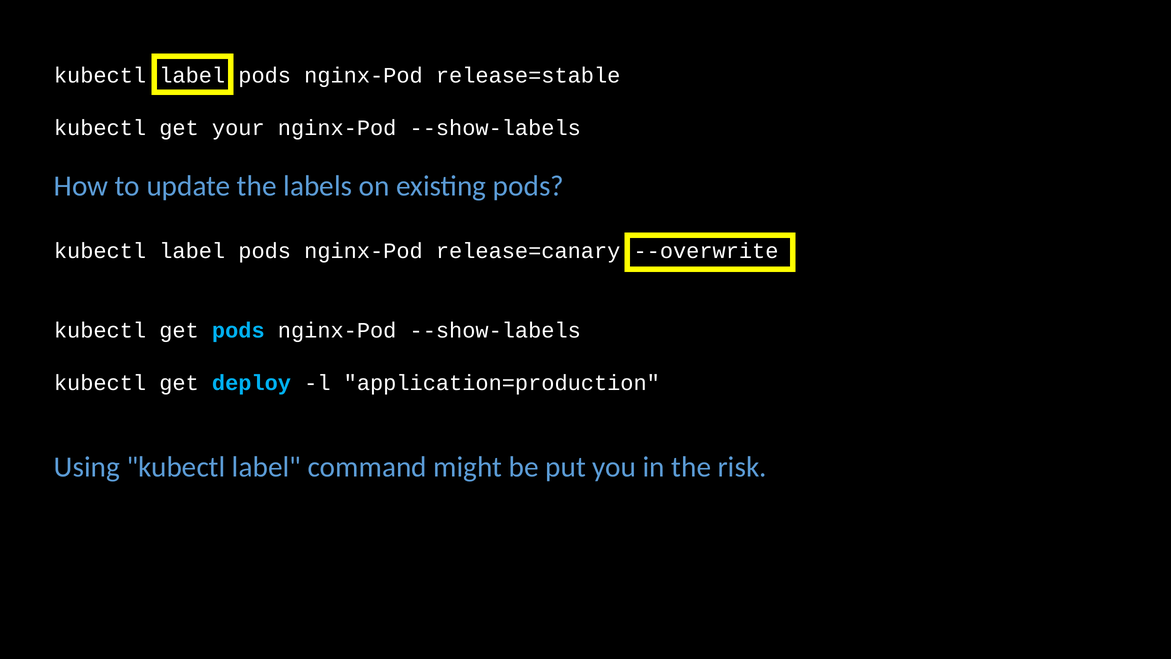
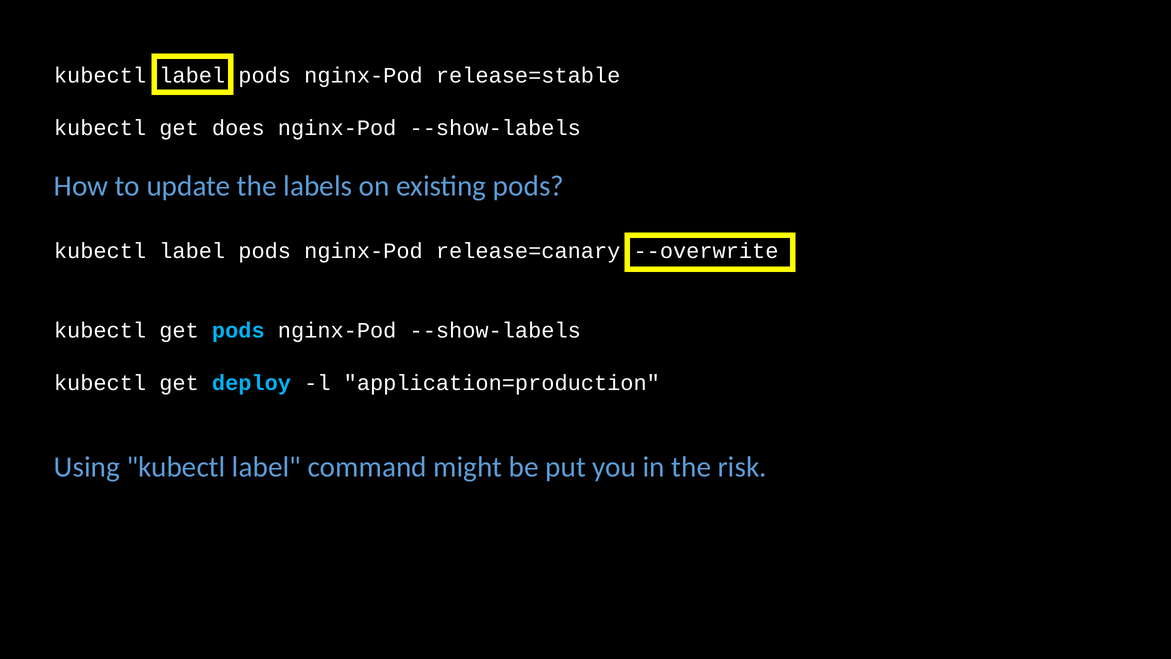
your: your -> does
